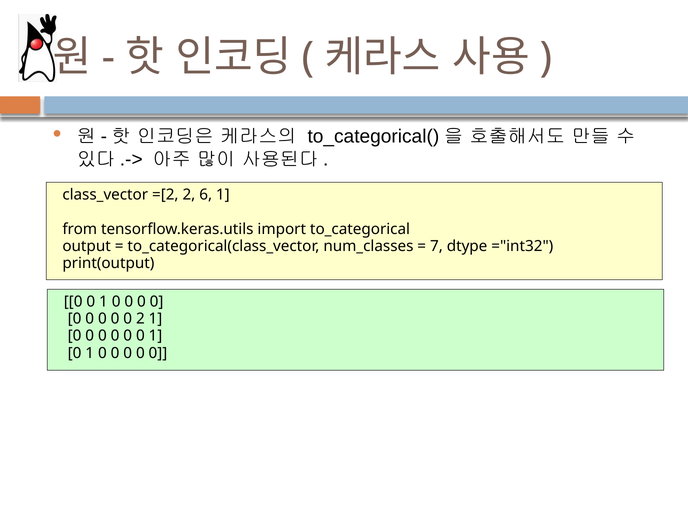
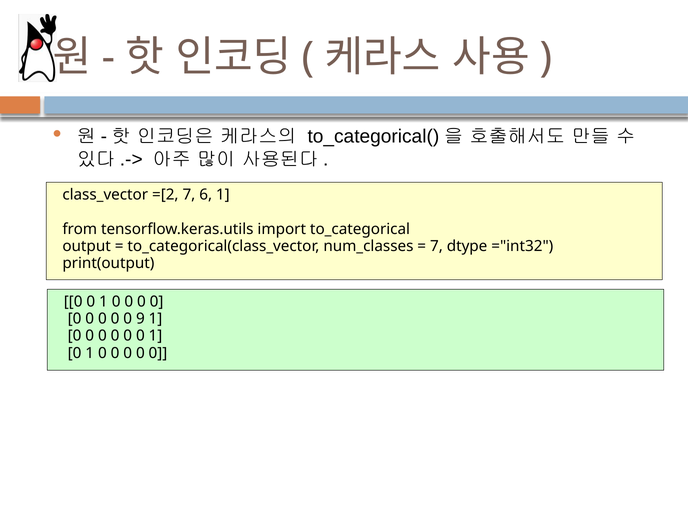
=[2 2: 2 -> 7
0 2: 2 -> 9
